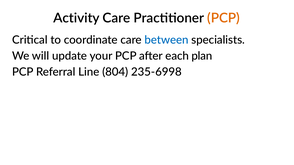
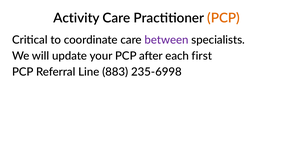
between colour: blue -> purple
plan: plan -> first
804: 804 -> 883
